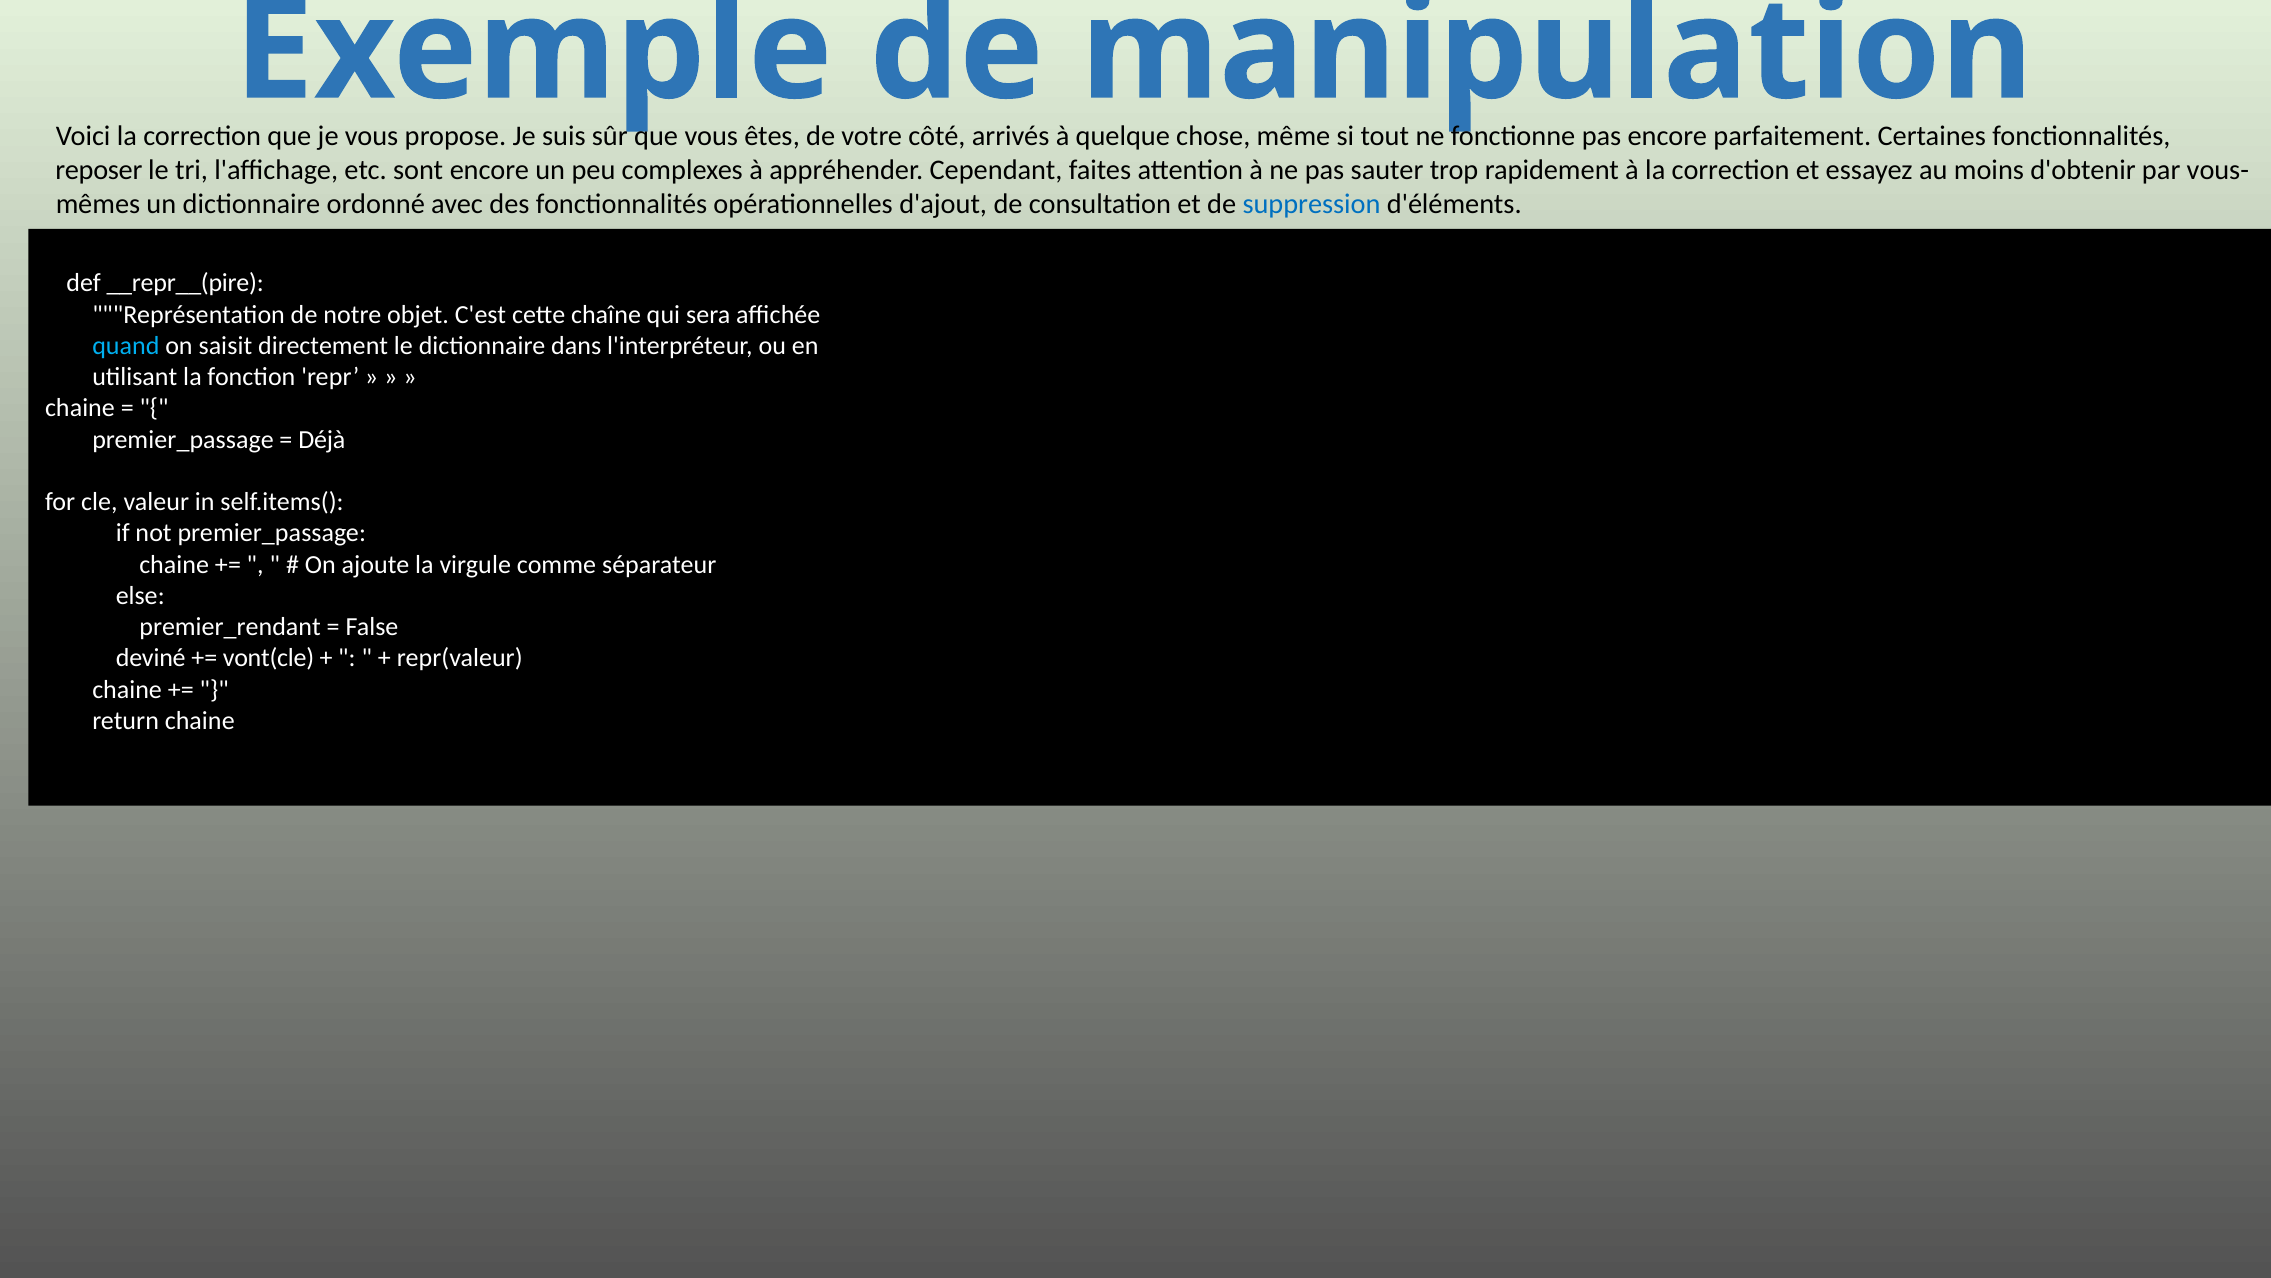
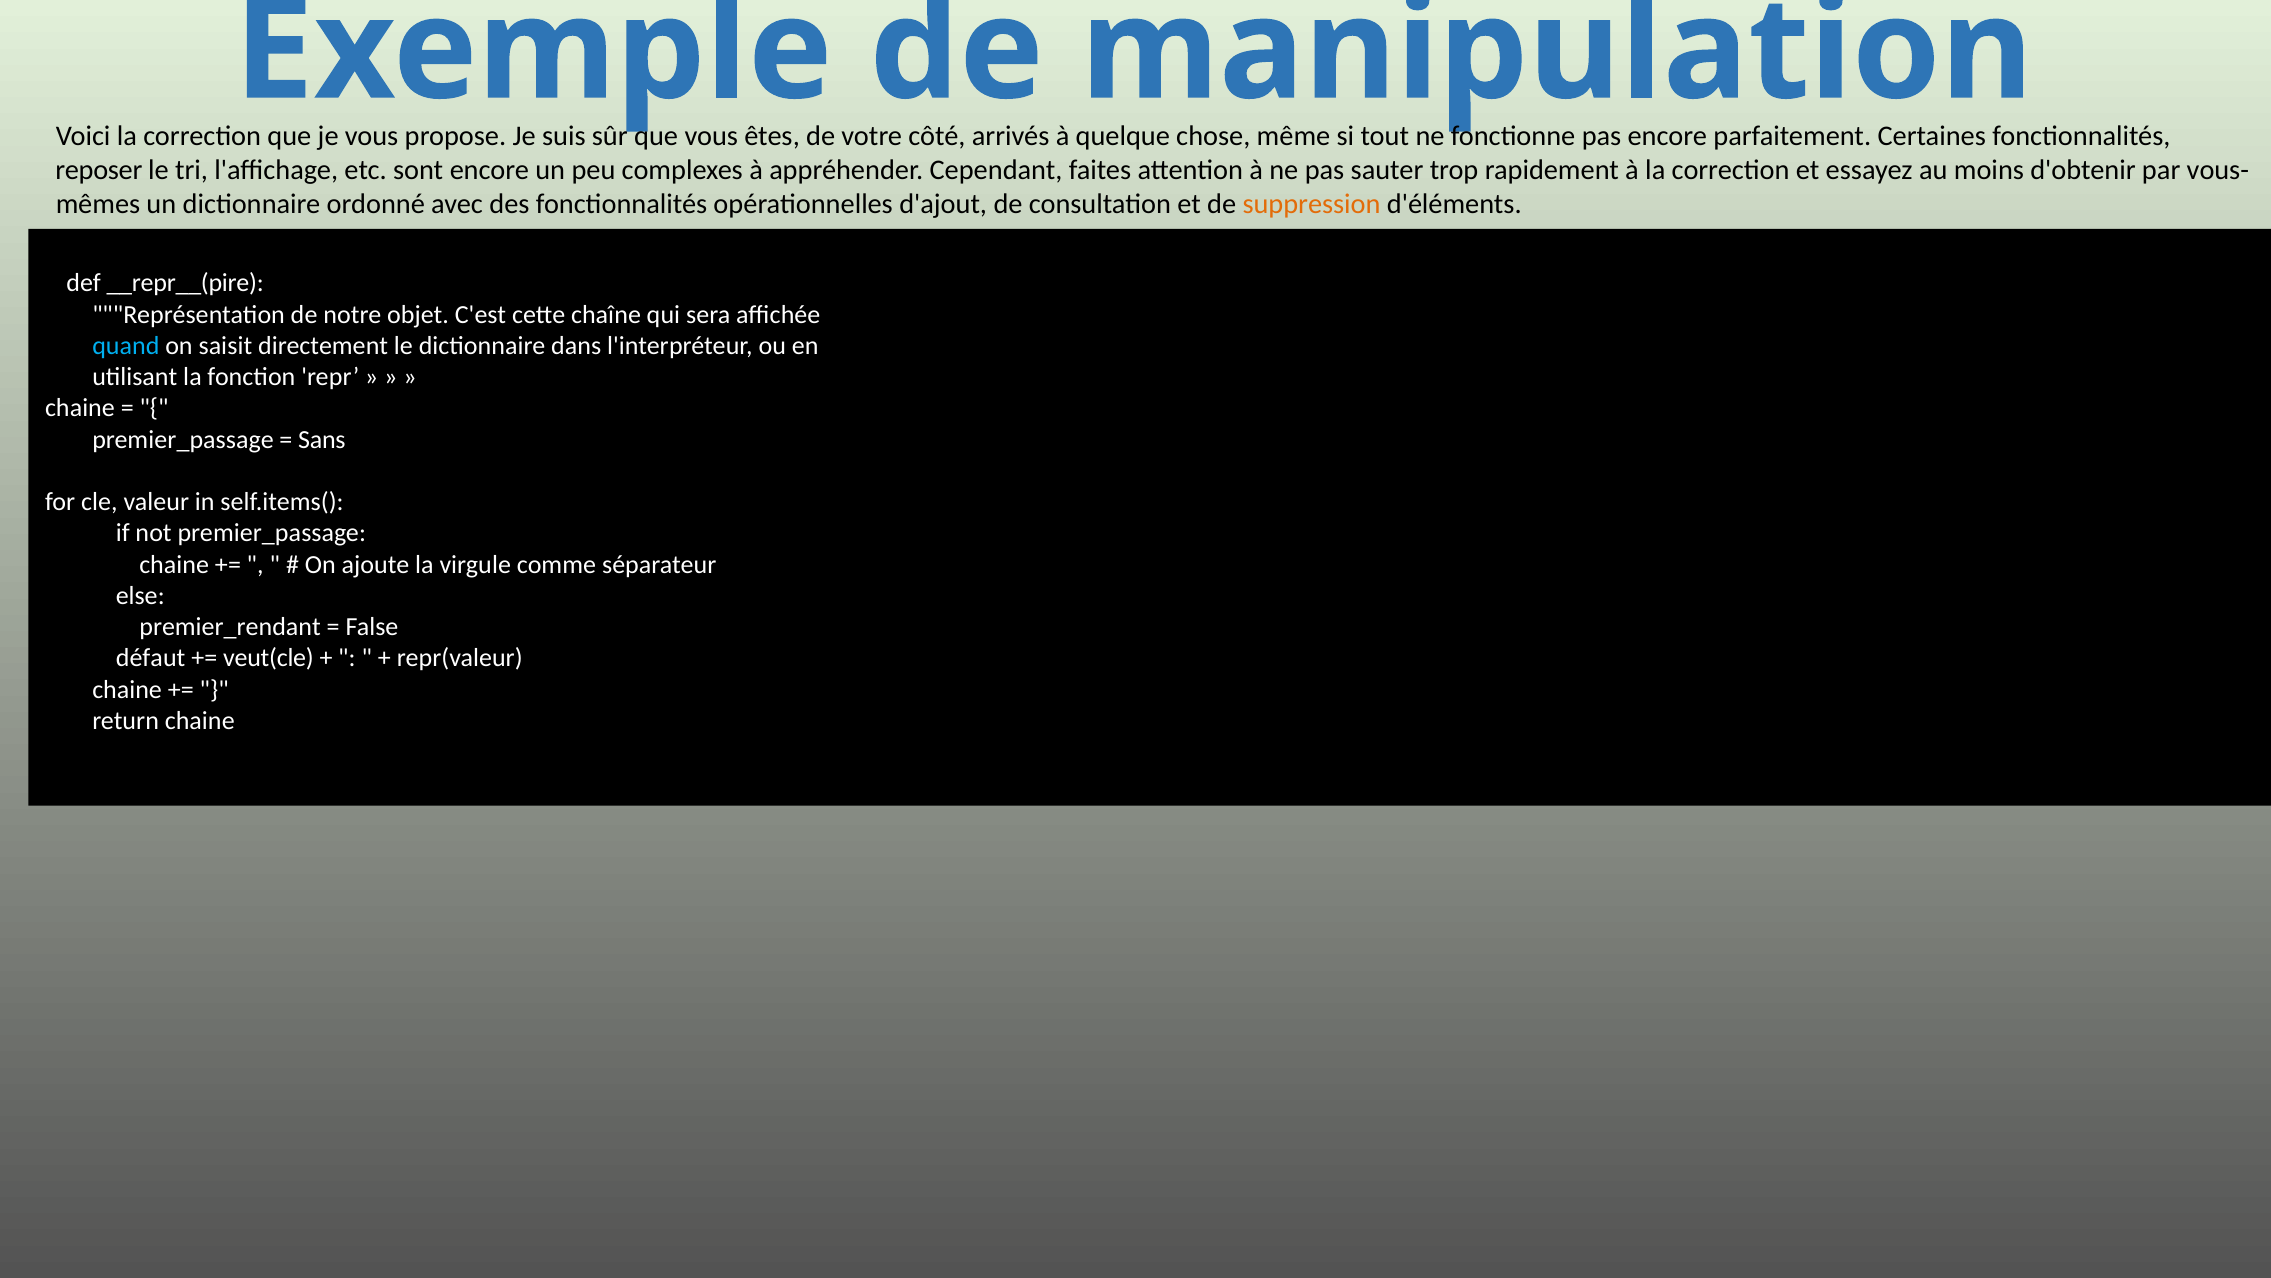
suppression colour: blue -> orange
Déjà: Déjà -> Sans
deviné: deviné -> défaut
vont(cle: vont(cle -> veut(cle
